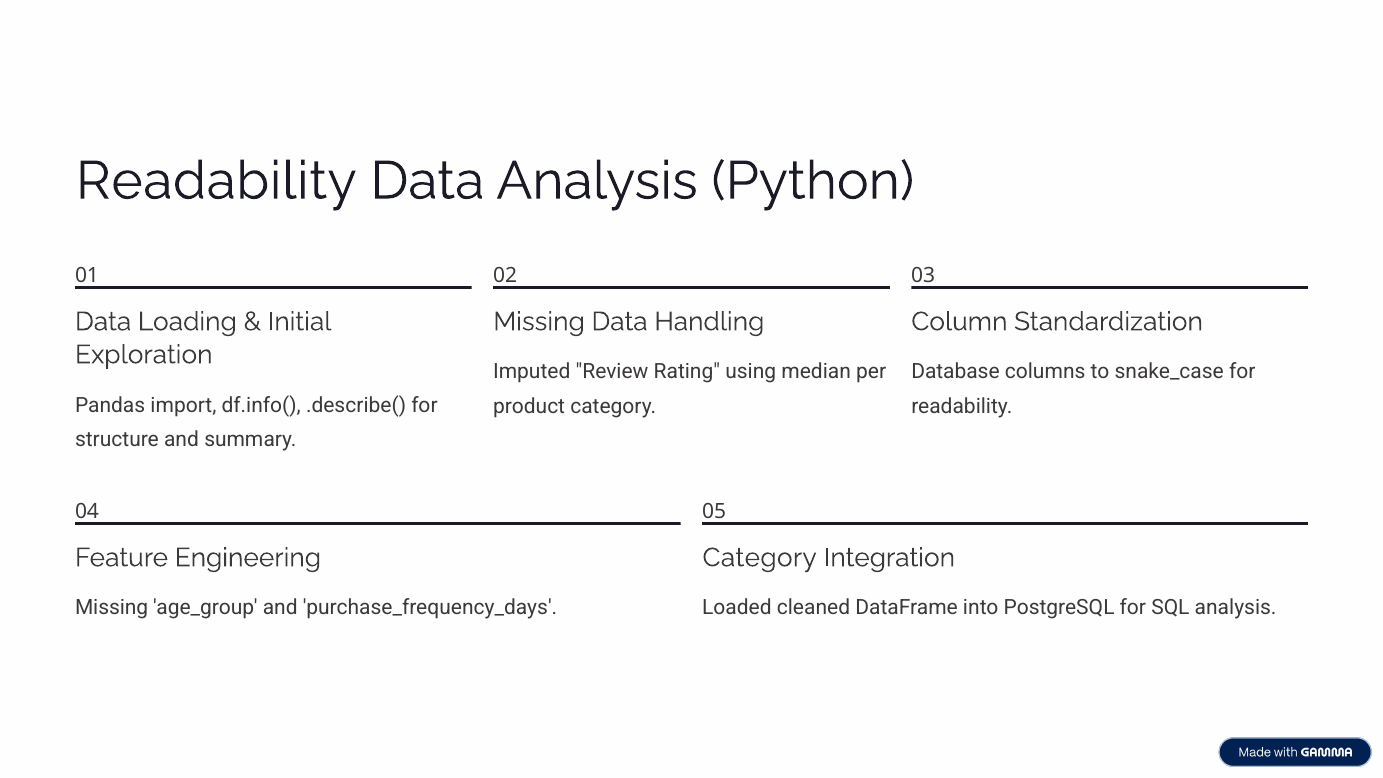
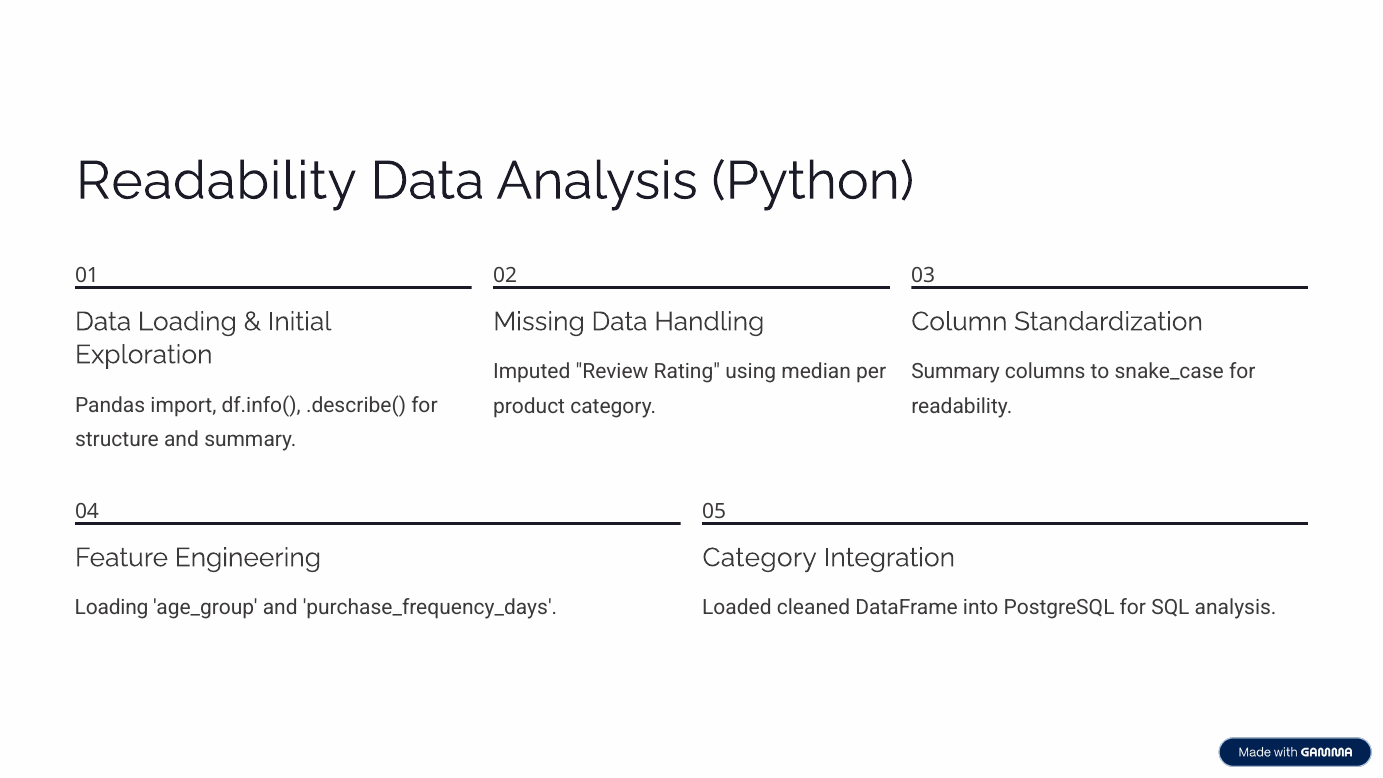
Database at (955, 372): Database -> Summary
Missing at (112, 608): Missing -> Loading
